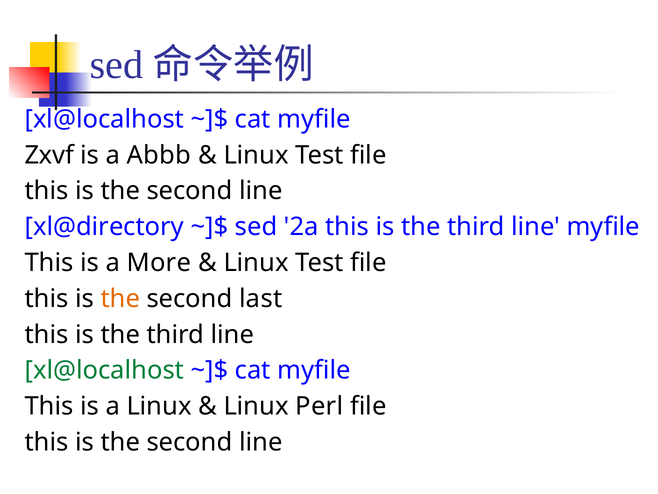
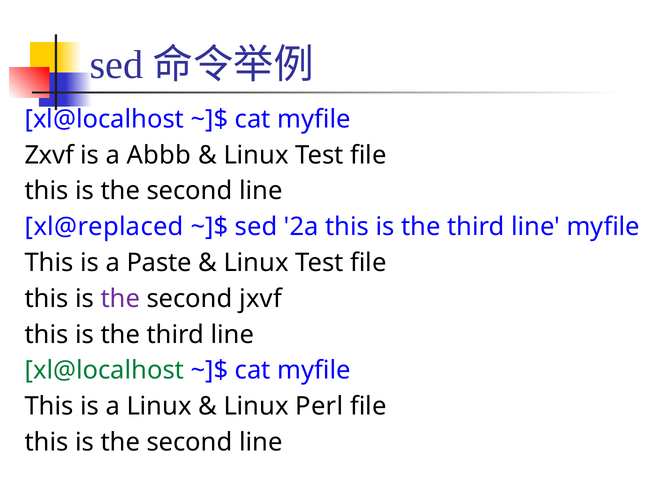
xl@directory: xl@directory -> xl@replaced
More: More -> Paste
the at (120, 298) colour: orange -> purple
last: last -> jxvf
